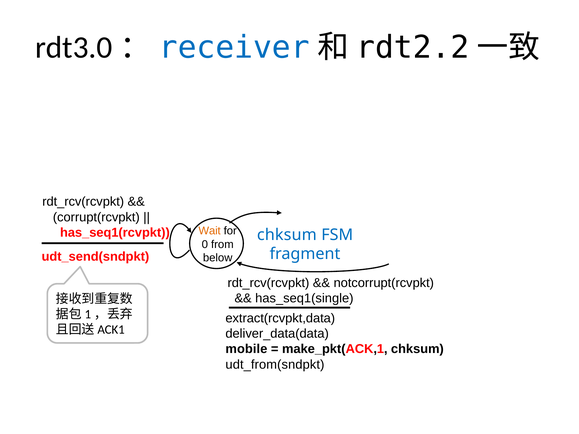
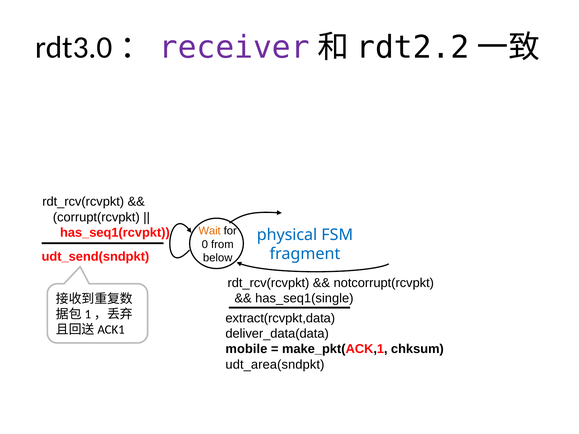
receiver colour: blue -> purple
chksum at (287, 235): chksum -> physical
udt_from(sndpkt: udt_from(sndpkt -> udt_area(sndpkt
